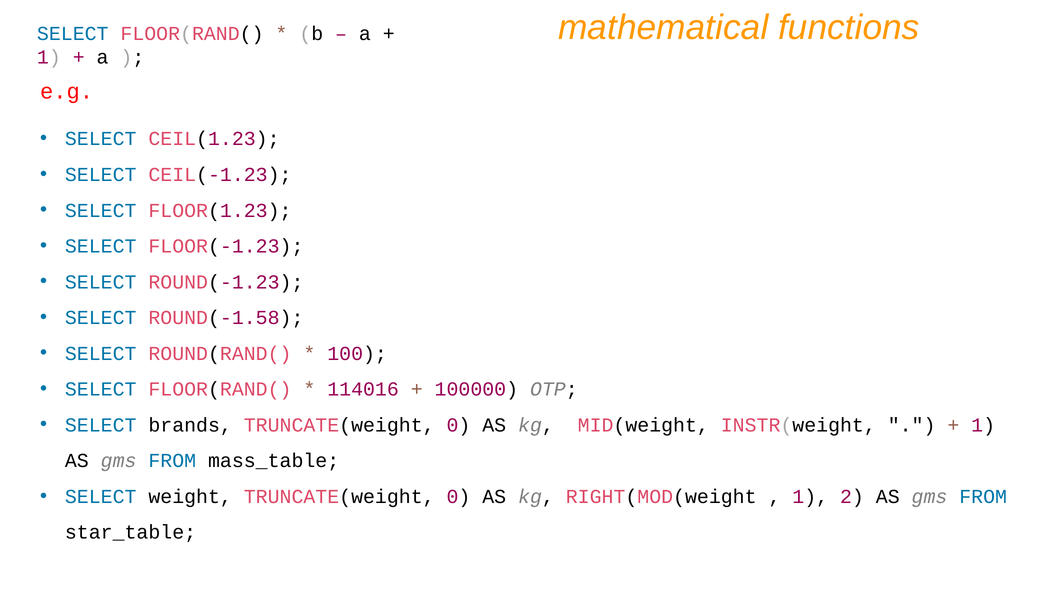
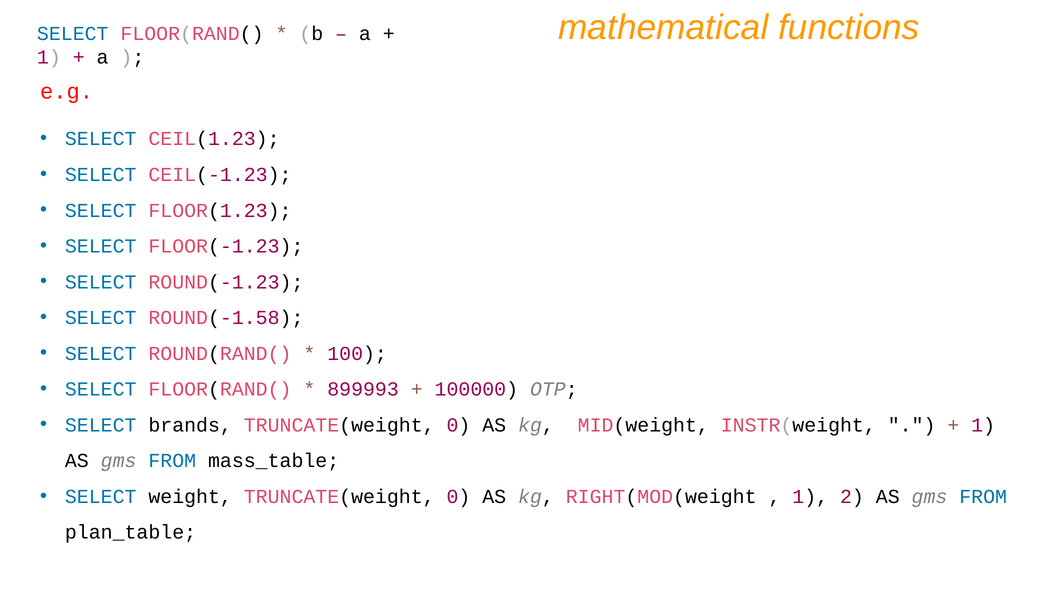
114016: 114016 -> 899993
star_table: star_table -> plan_table
